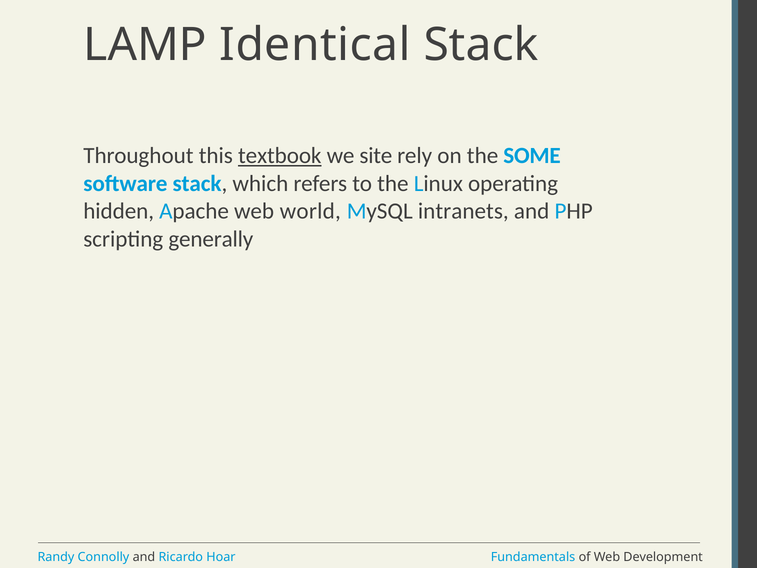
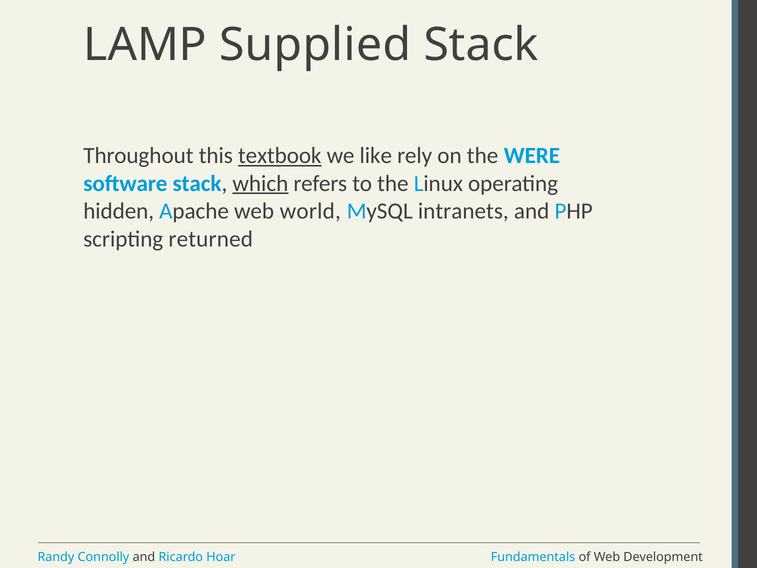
Identical: Identical -> Supplied
site: site -> like
SOME: SOME -> WERE
which underline: none -> present
generally: generally -> returned
